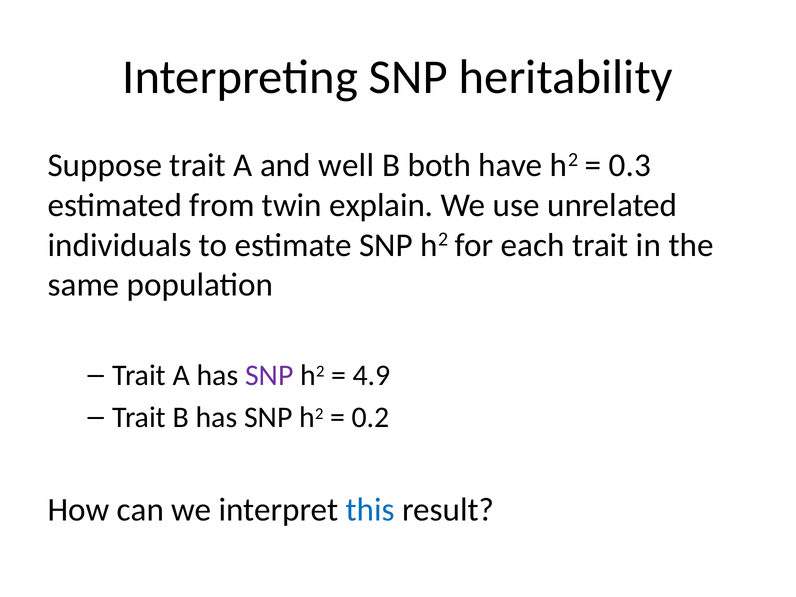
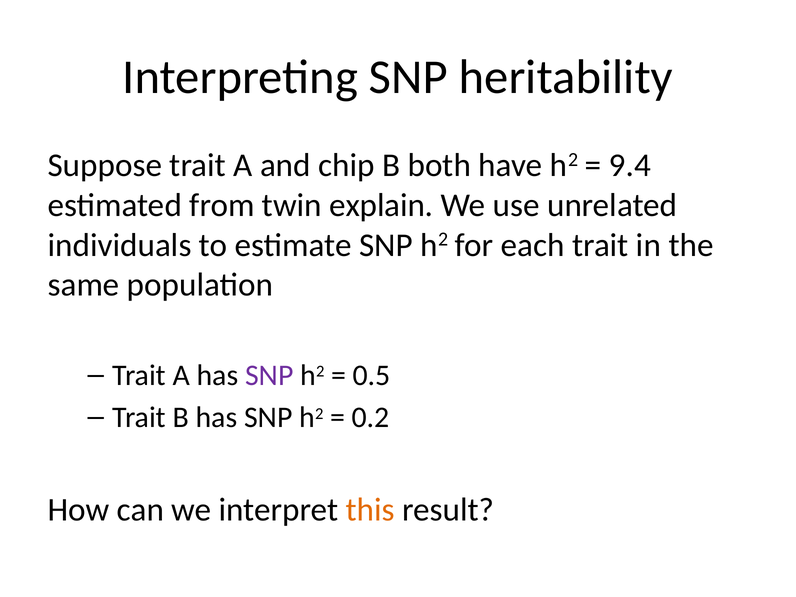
well: well -> chip
0.3: 0.3 -> 9.4
4.9: 4.9 -> 0.5
this colour: blue -> orange
